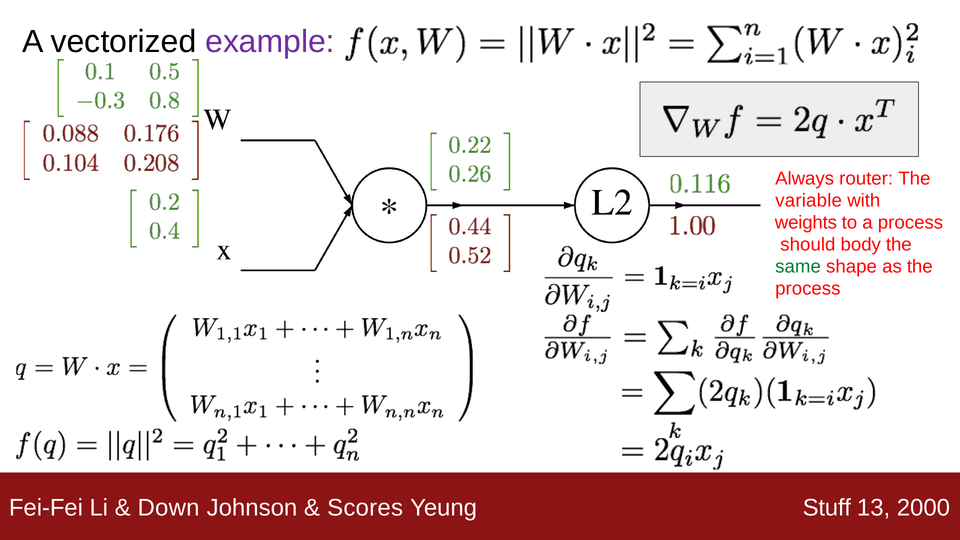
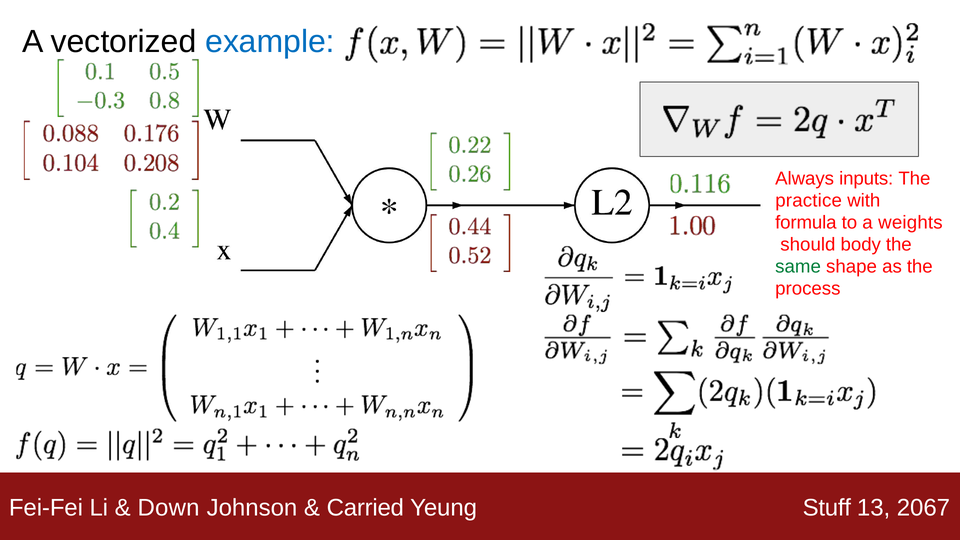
example colour: purple -> blue
router: router -> inputs
variable: variable -> practice
weights: weights -> formula
a process: process -> weights
Scores: Scores -> Carried
2000: 2000 -> 2067
